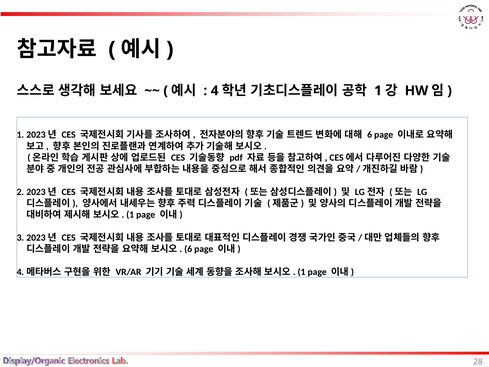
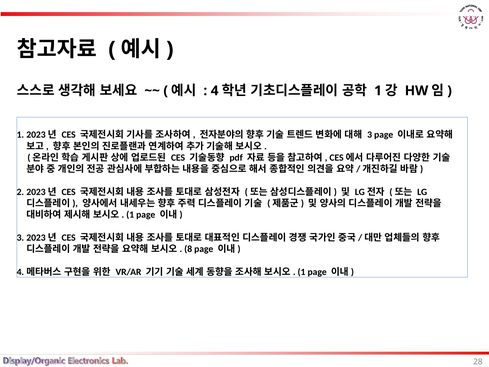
6 at (370, 135): 6 -> 3
6 at (188, 249): 6 -> 8
